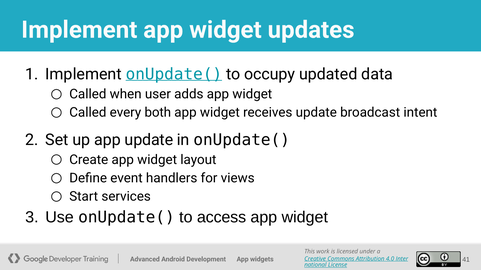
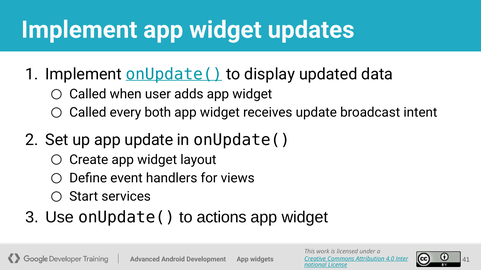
occupy: occupy -> display
access: access -> actions
